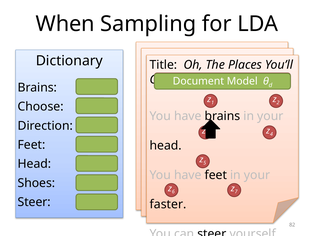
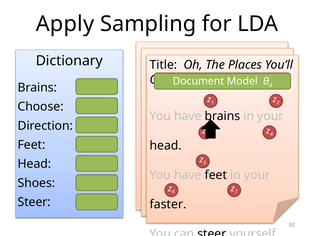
When: When -> Apply
